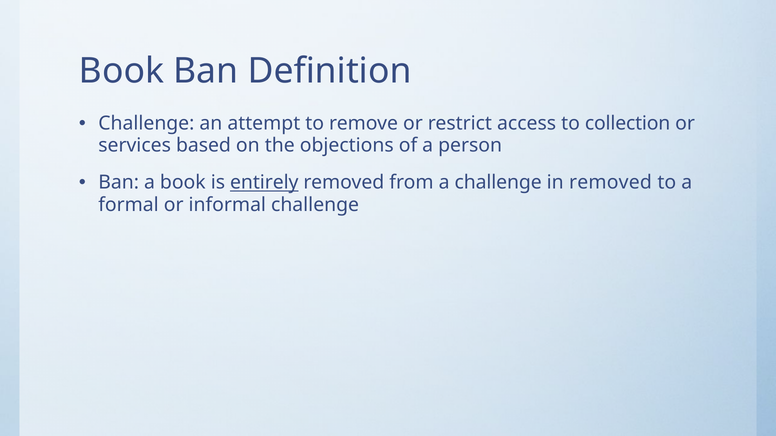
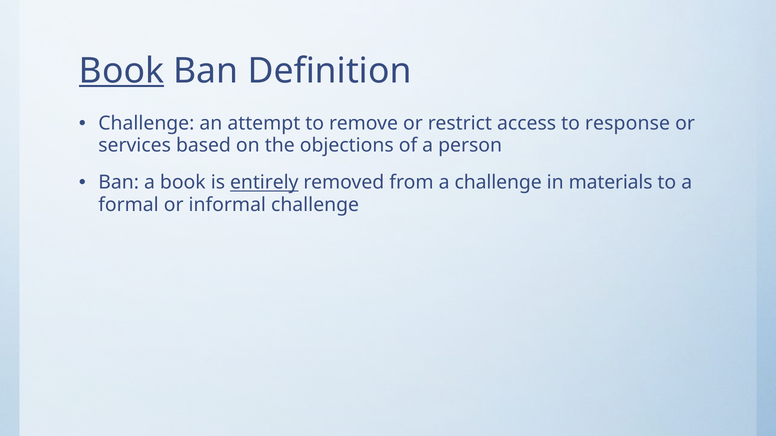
Book at (121, 71) underline: none -> present
collection: collection -> response
in removed: removed -> materials
